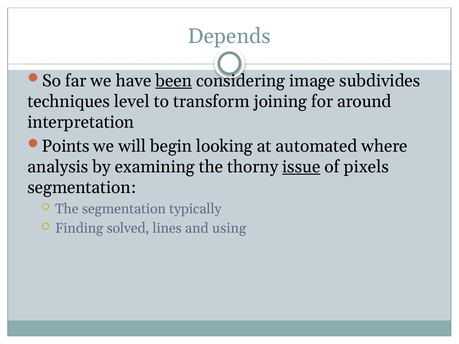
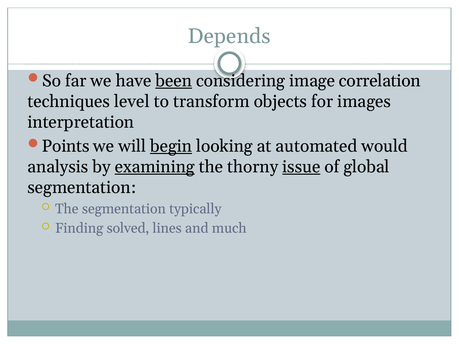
subdivides: subdivides -> correlation
joining: joining -> objects
around: around -> images
begin underline: none -> present
where: where -> would
examining underline: none -> present
pixels: pixels -> global
using: using -> much
